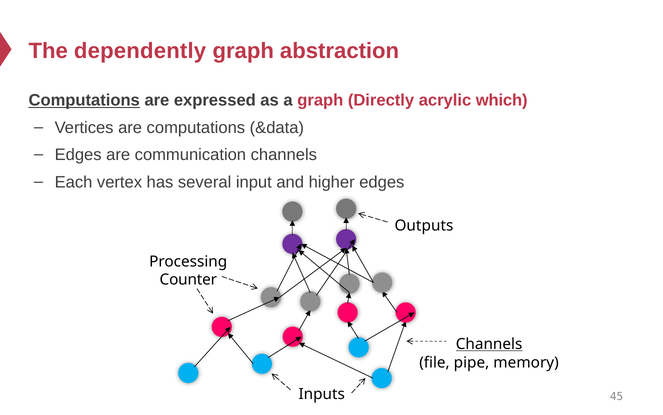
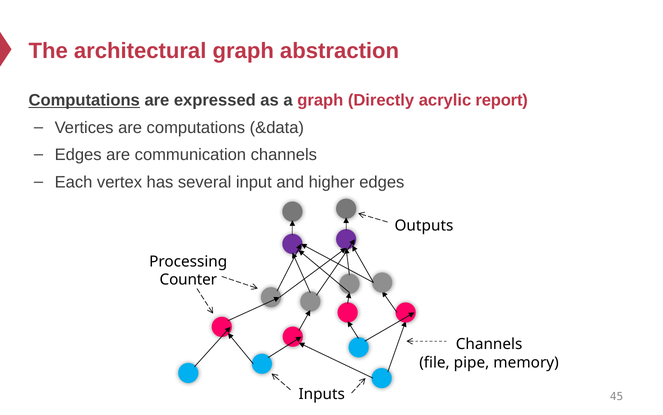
dependently: dependently -> architectural
which: which -> report
Channels at (489, 344) underline: present -> none
